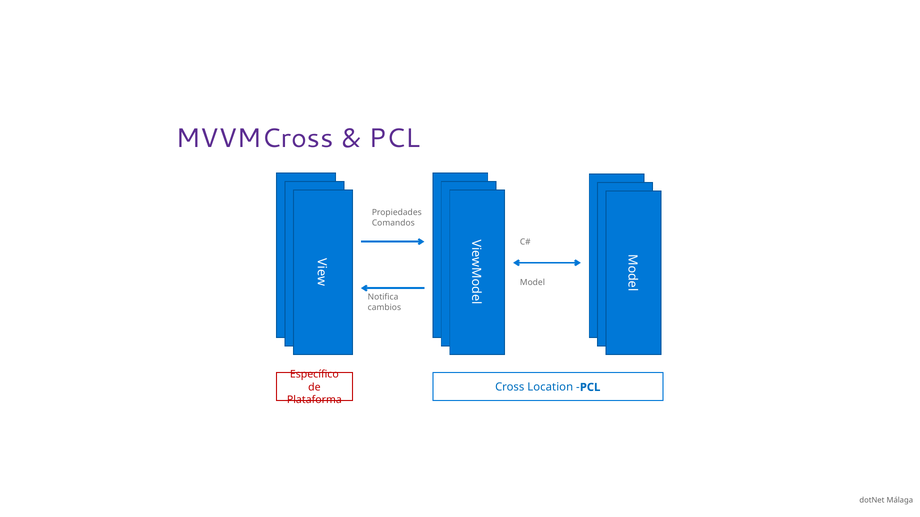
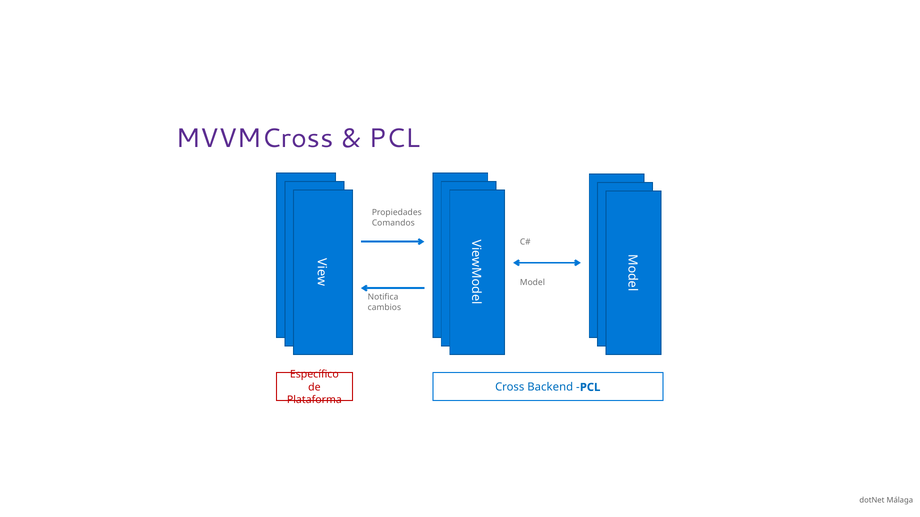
Location: Location -> Backend
